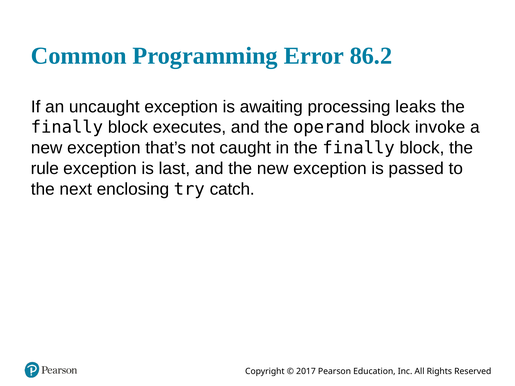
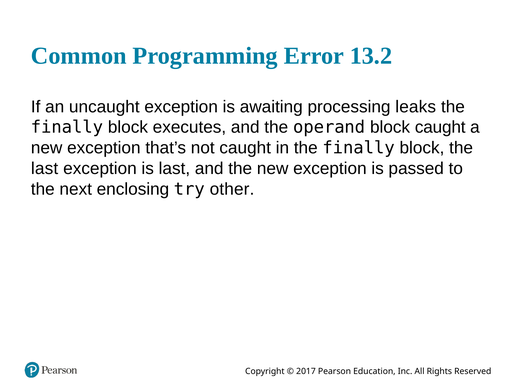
86.2: 86.2 -> 13.2
block invoke: invoke -> caught
rule at (45, 169): rule -> last
catch: catch -> other
